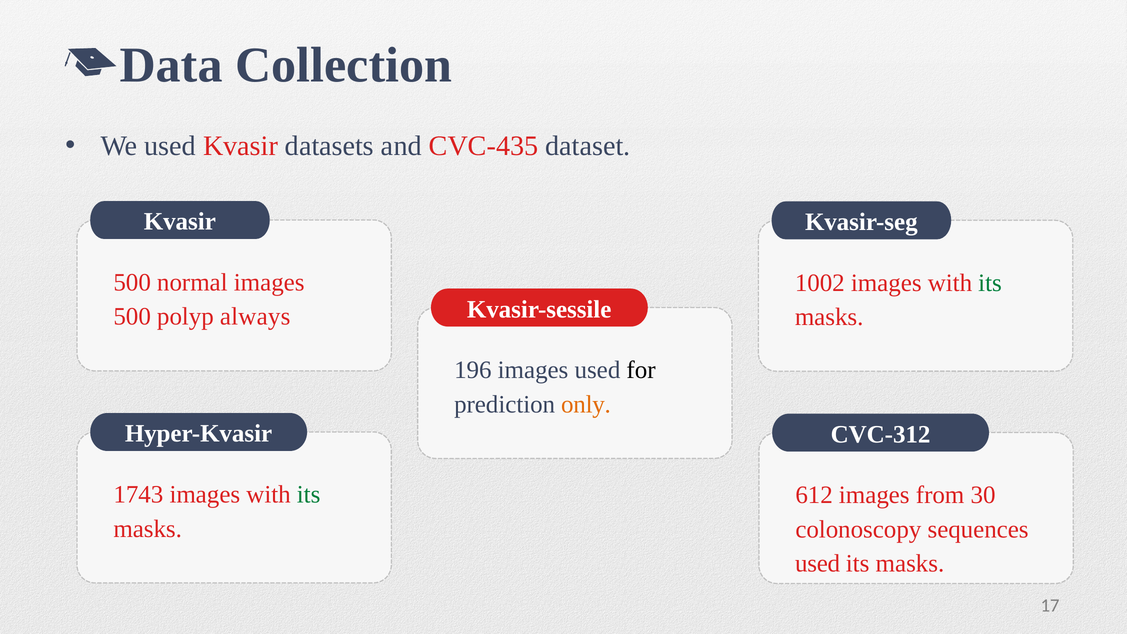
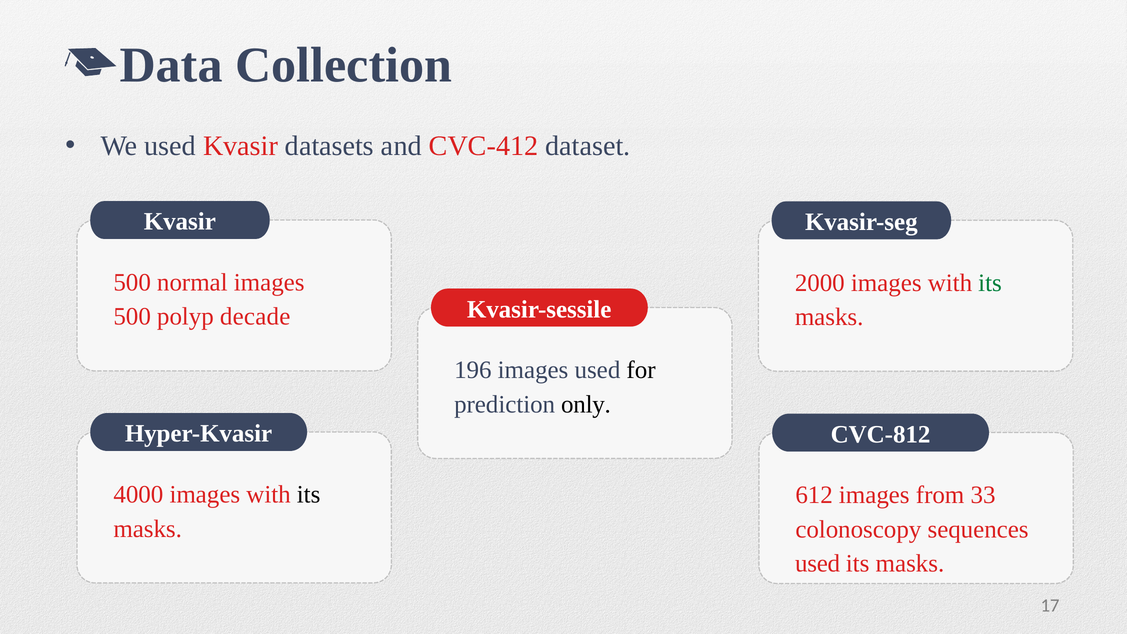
CVC-435: CVC-435 -> CVC-412
1002: 1002 -> 2000
always: always -> decade
only colour: orange -> black
CVC-312: CVC-312 -> CVC-812
1743: 1743 -> 4000
its at (309, 495) colour: green -> black
30: 30 -> 33
